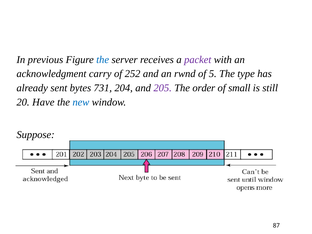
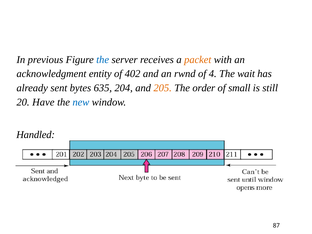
packet colour: purple -> orange
carry: carry -> entity
252: 252 -> 402
5: 5 -> 4
type: type -> wait
731: 731 -> 635
205 colour: purple -> orange
Suppose: Suppose -> Handled
